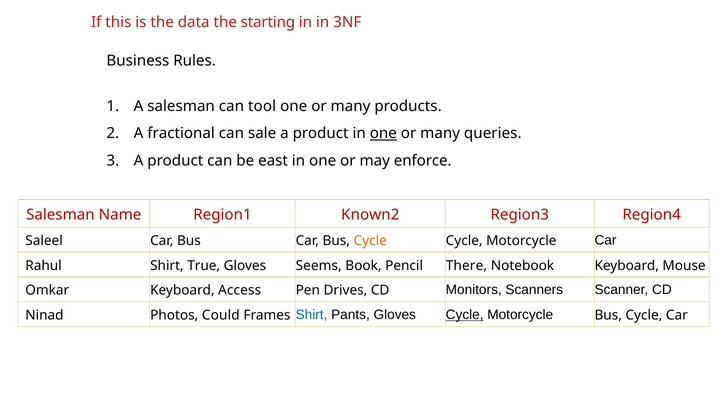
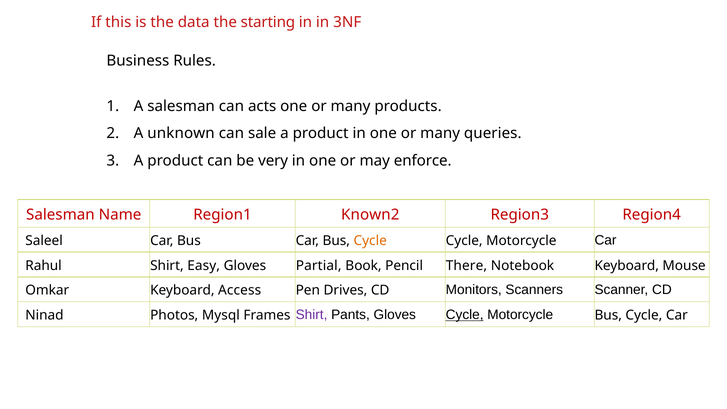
tool: tool -> acts
fractional: fractional -> unknown
one at (383, 133) underline: present -> none
east: east -> very
True: True -> Easy
Seems: Seems -> Partial
Could: Could -> Mysql
Shirt at (312, 315) colour: blue -> purple
